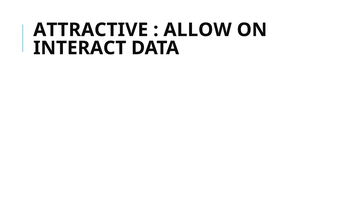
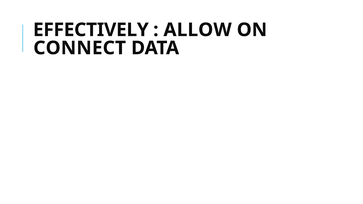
ATTRACTIVE: ATTRACTIVE -> EFFECTIVELY
INTERACT: INTERACT -> CONNECT
